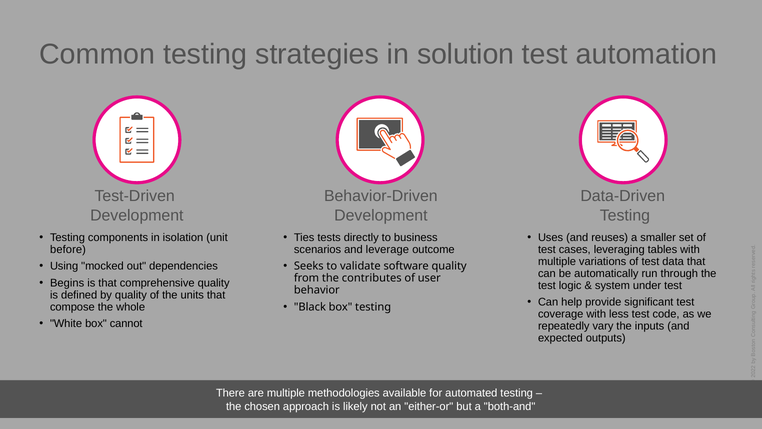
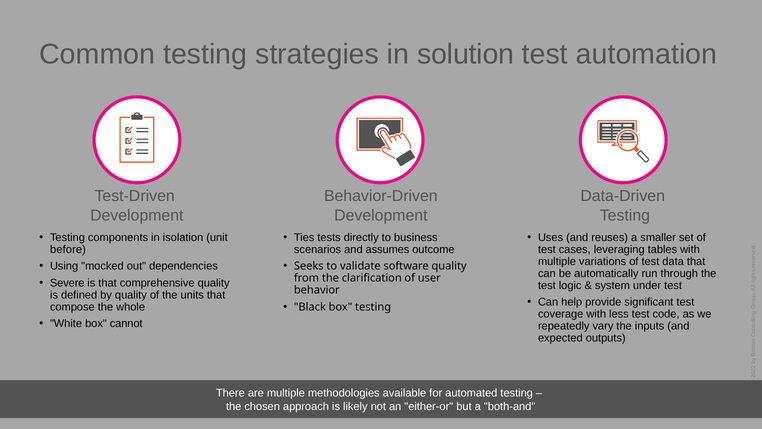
leverage: leverage -> assumes
contributes: contributes -> clarification
Begins: Begins -> Severe
